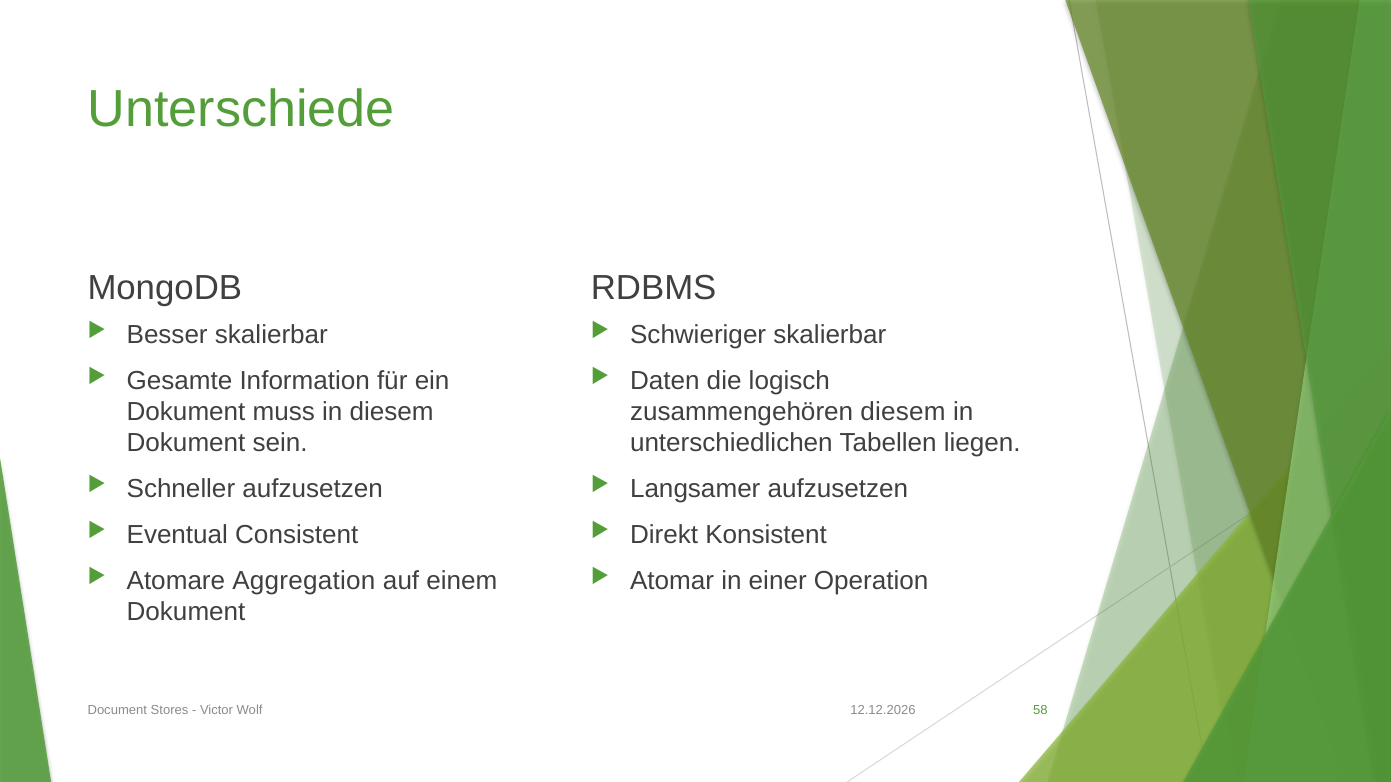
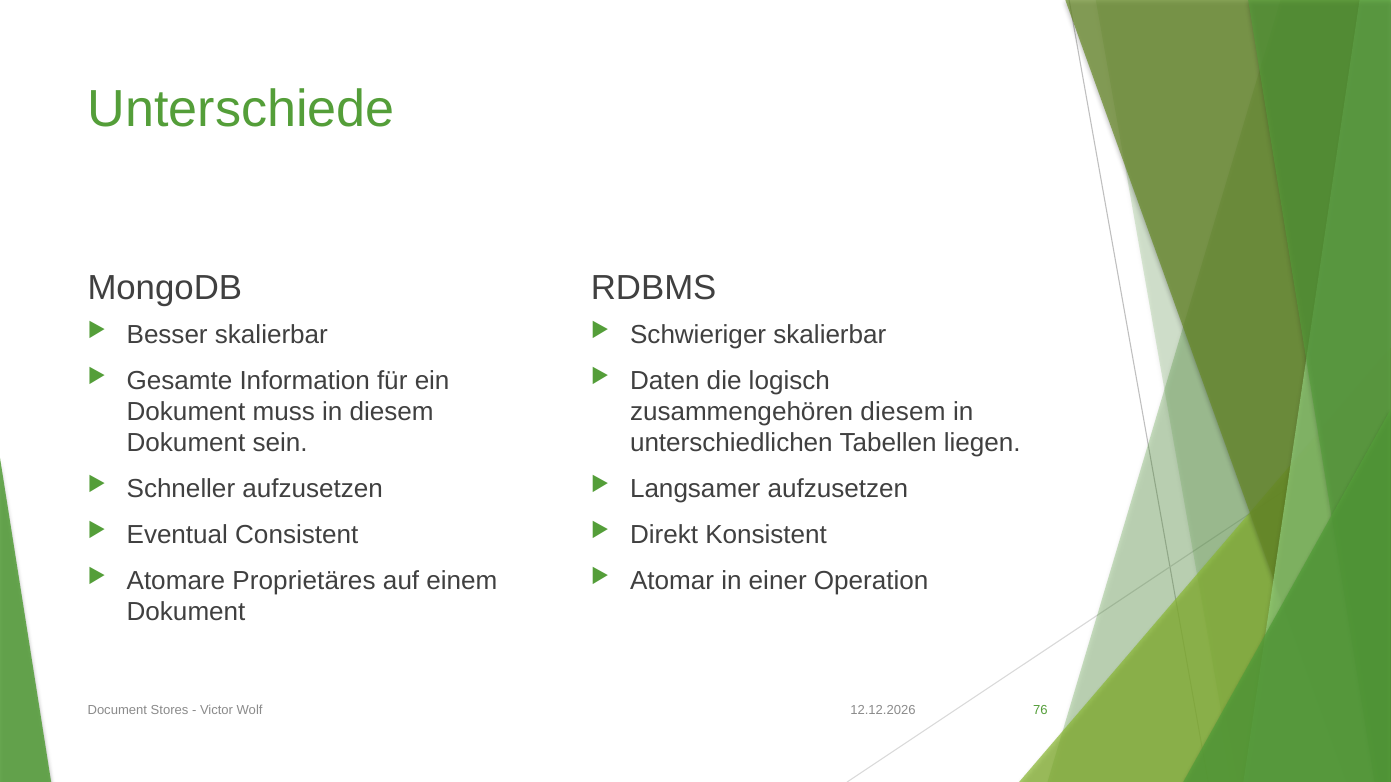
Aggregation: Aggregation -> Proprietäres
58: 58 -> 76
